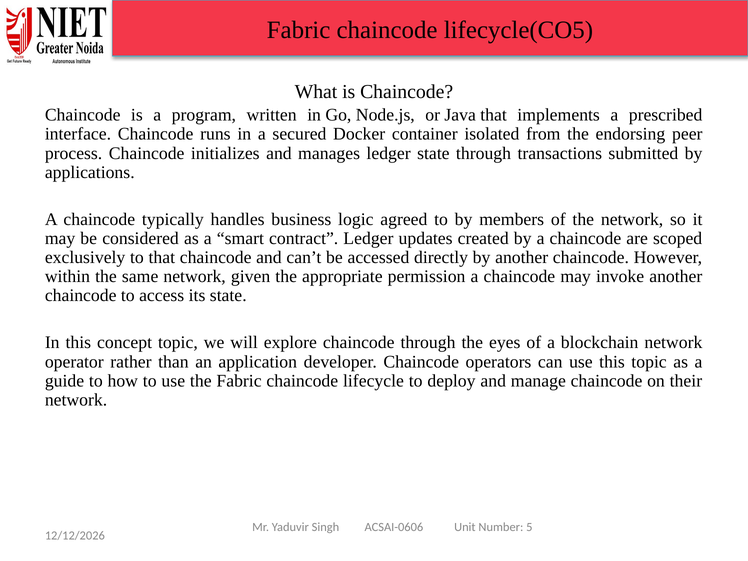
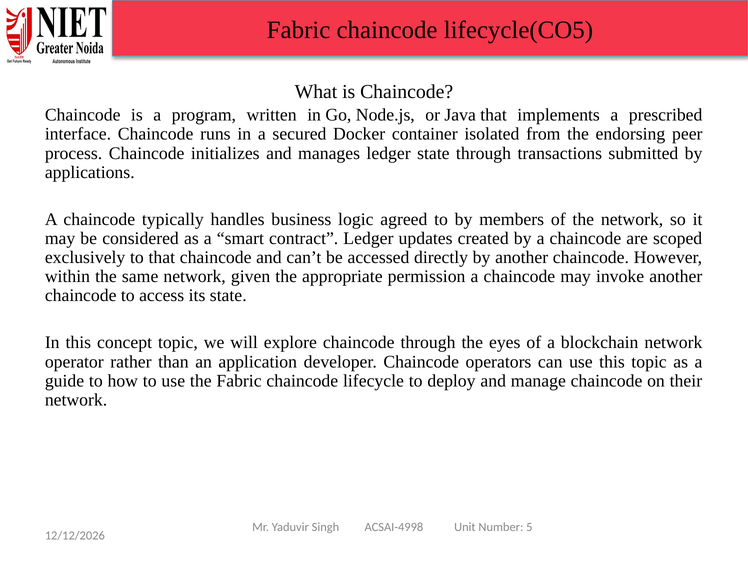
ACSAI-0606: ACSAI-0606 -> ACSAI-4998
